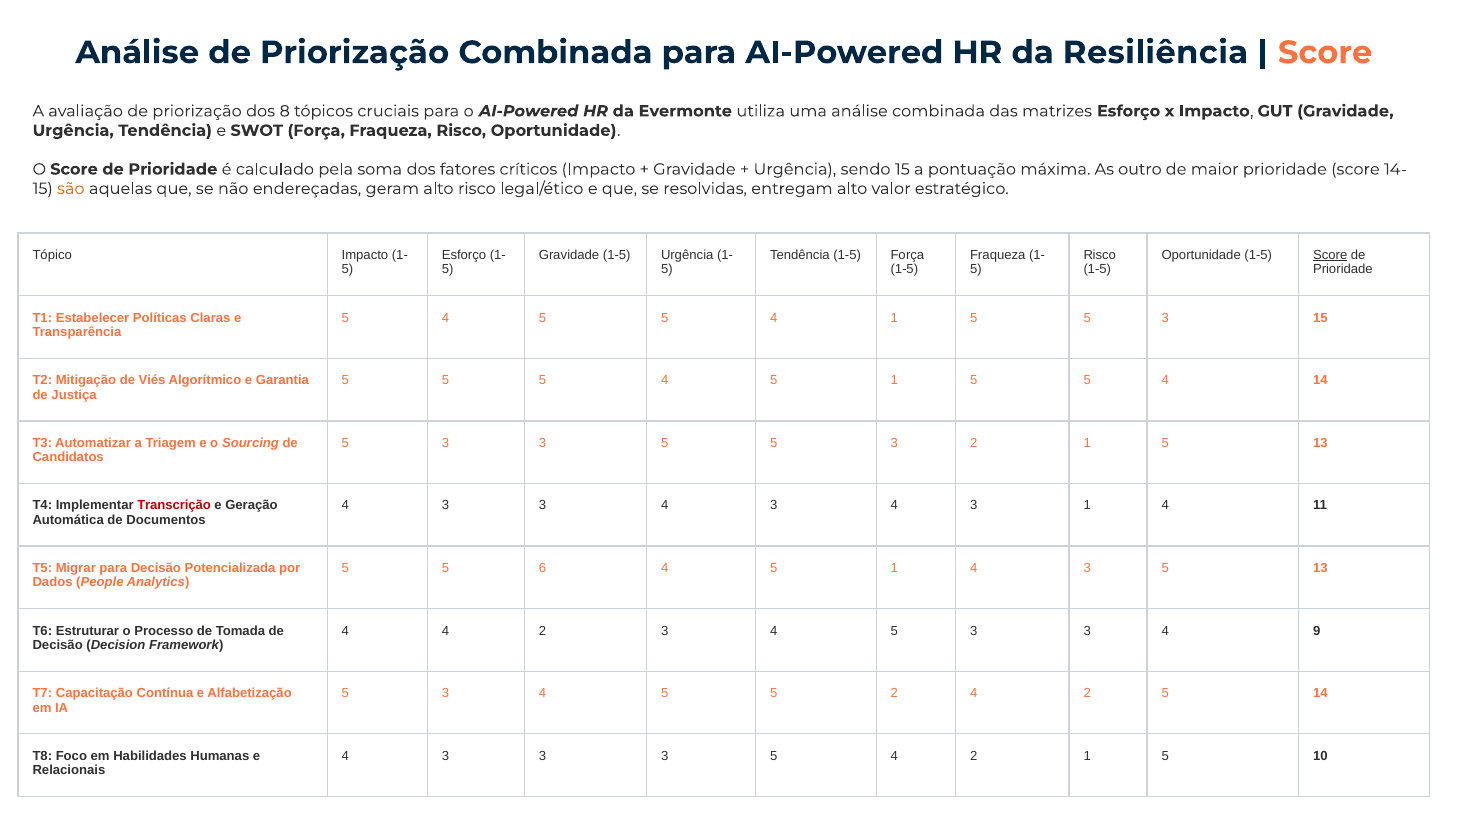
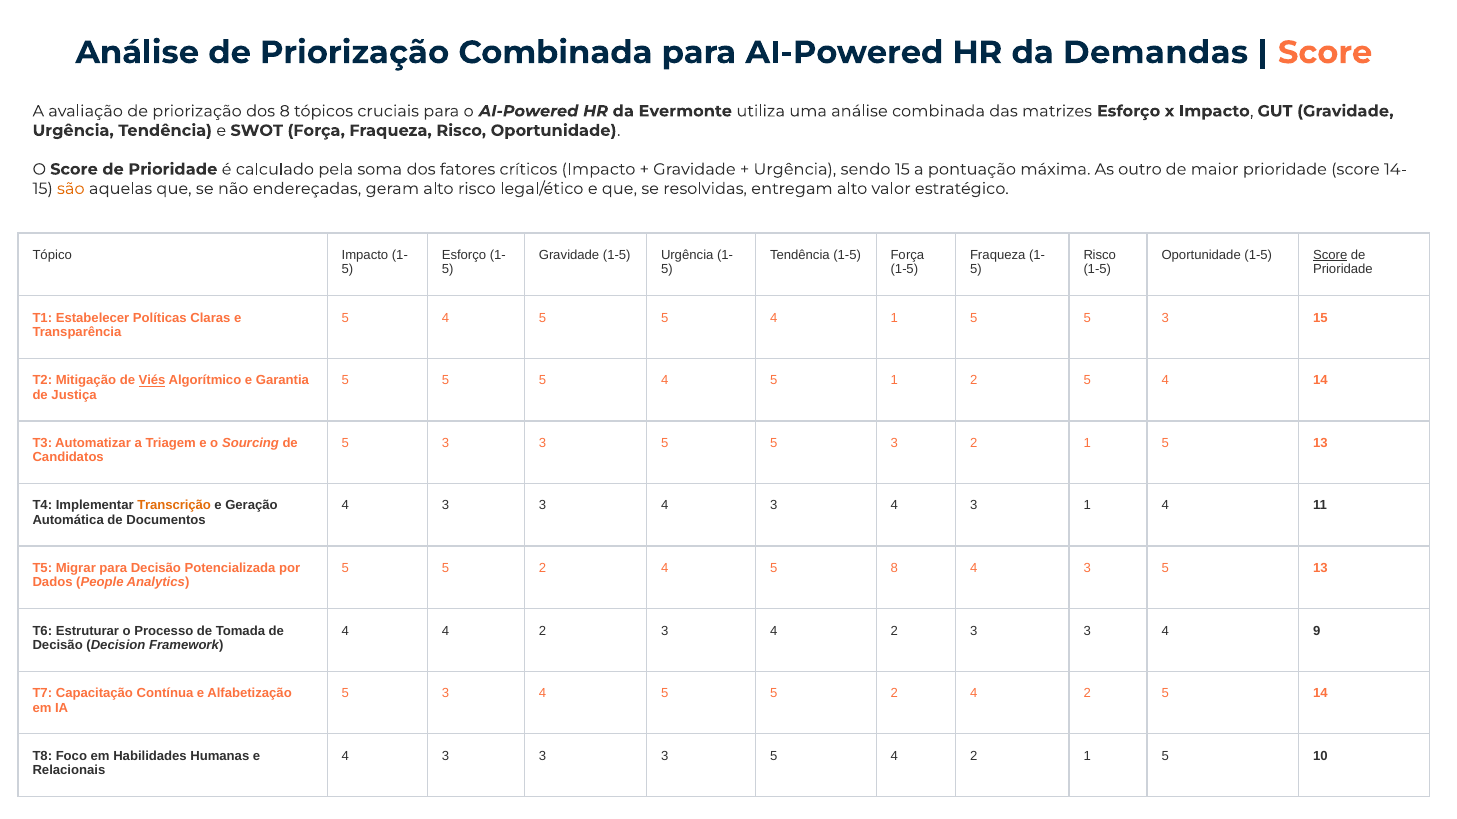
Resiliência: Resiliência -> Demandas
Viés underline: none -> present
5 1 5: 5 -> 2
Transcrição colour: red -> orange
6 at (543, 568): 6 -> 2
1 at (894, 568): 1 -> 8
2 3 4 5: 5 -> 2
